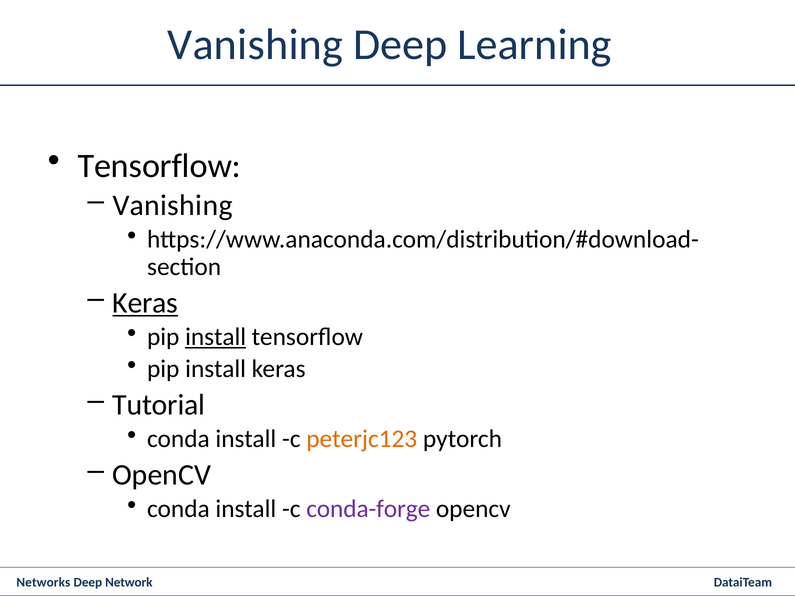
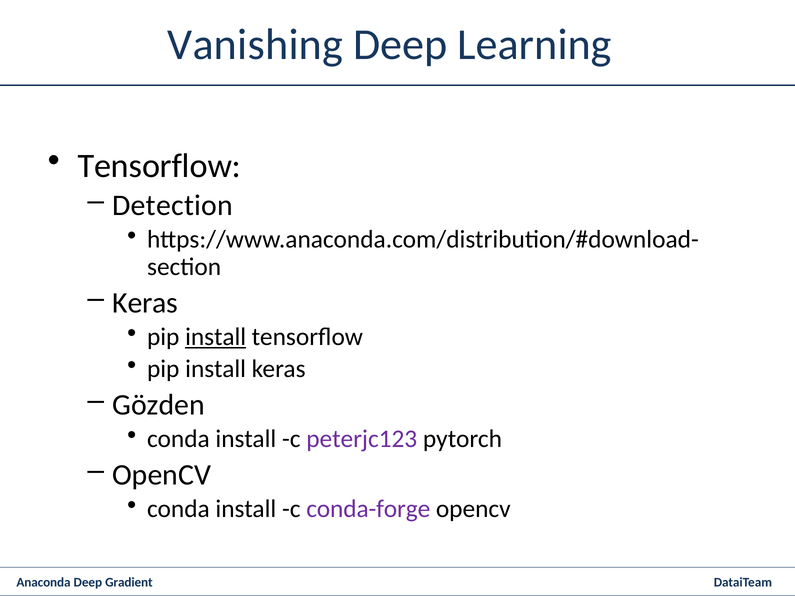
Vanishing at (173, 206): Vanishing -> Detection
Keras at (145, 303) underline: present -> none
Tutorial: Tutorial -> Gözden
peterjc123 colour: orange -> purple
Networks: Networks -> Anaconda
Network: Network -> Gradient
